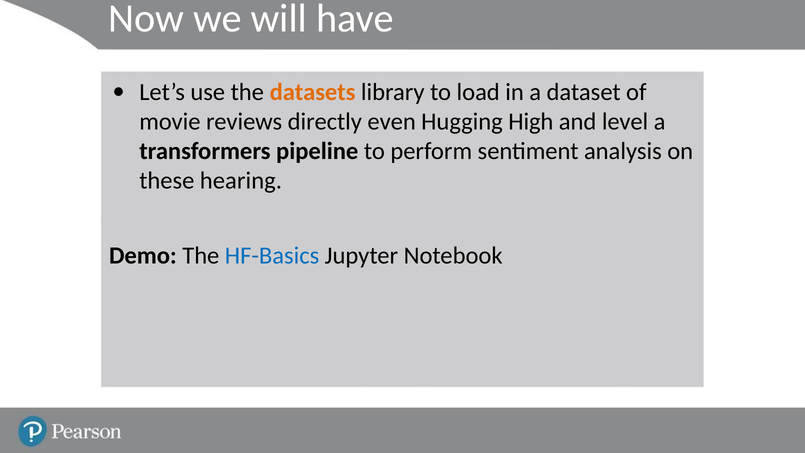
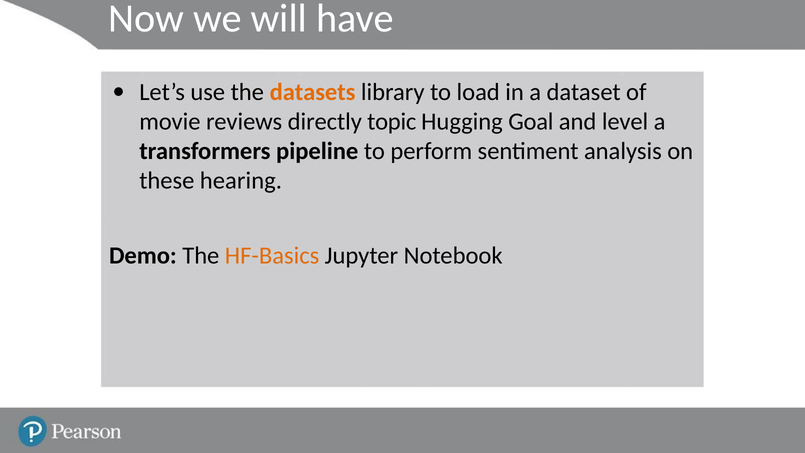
even: even -> topic
High: High -> Goal
HF-Basics colour: blue -> orange
